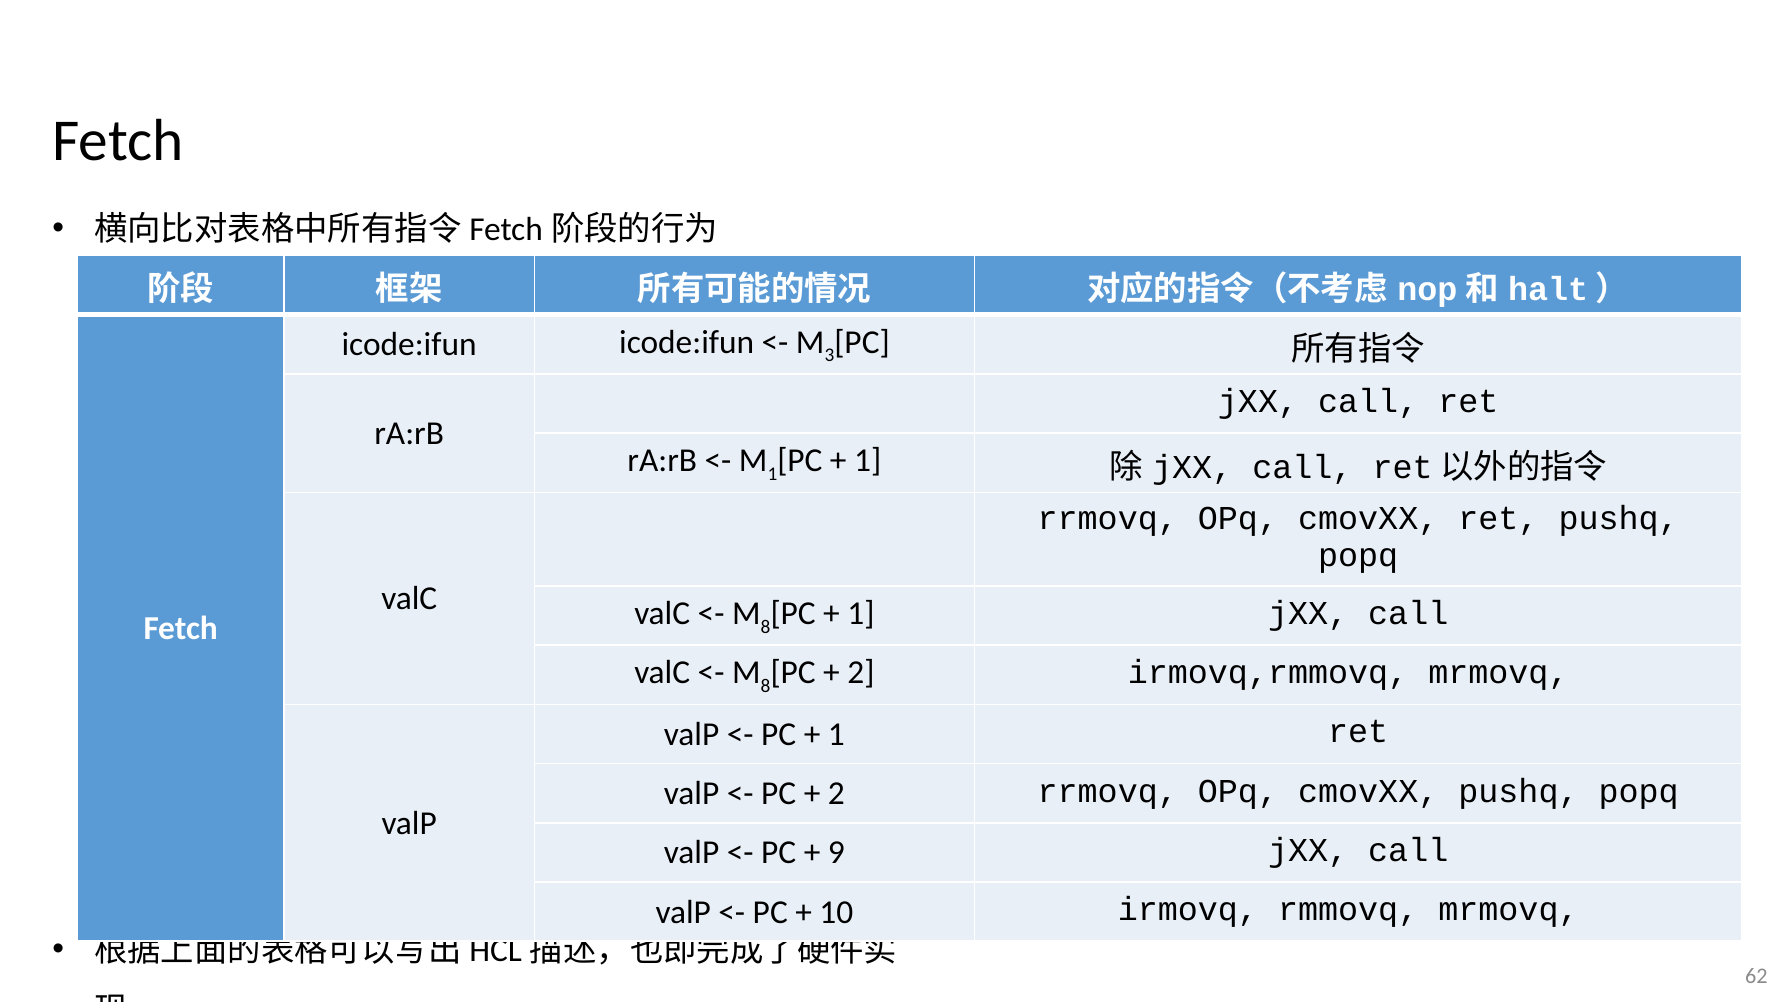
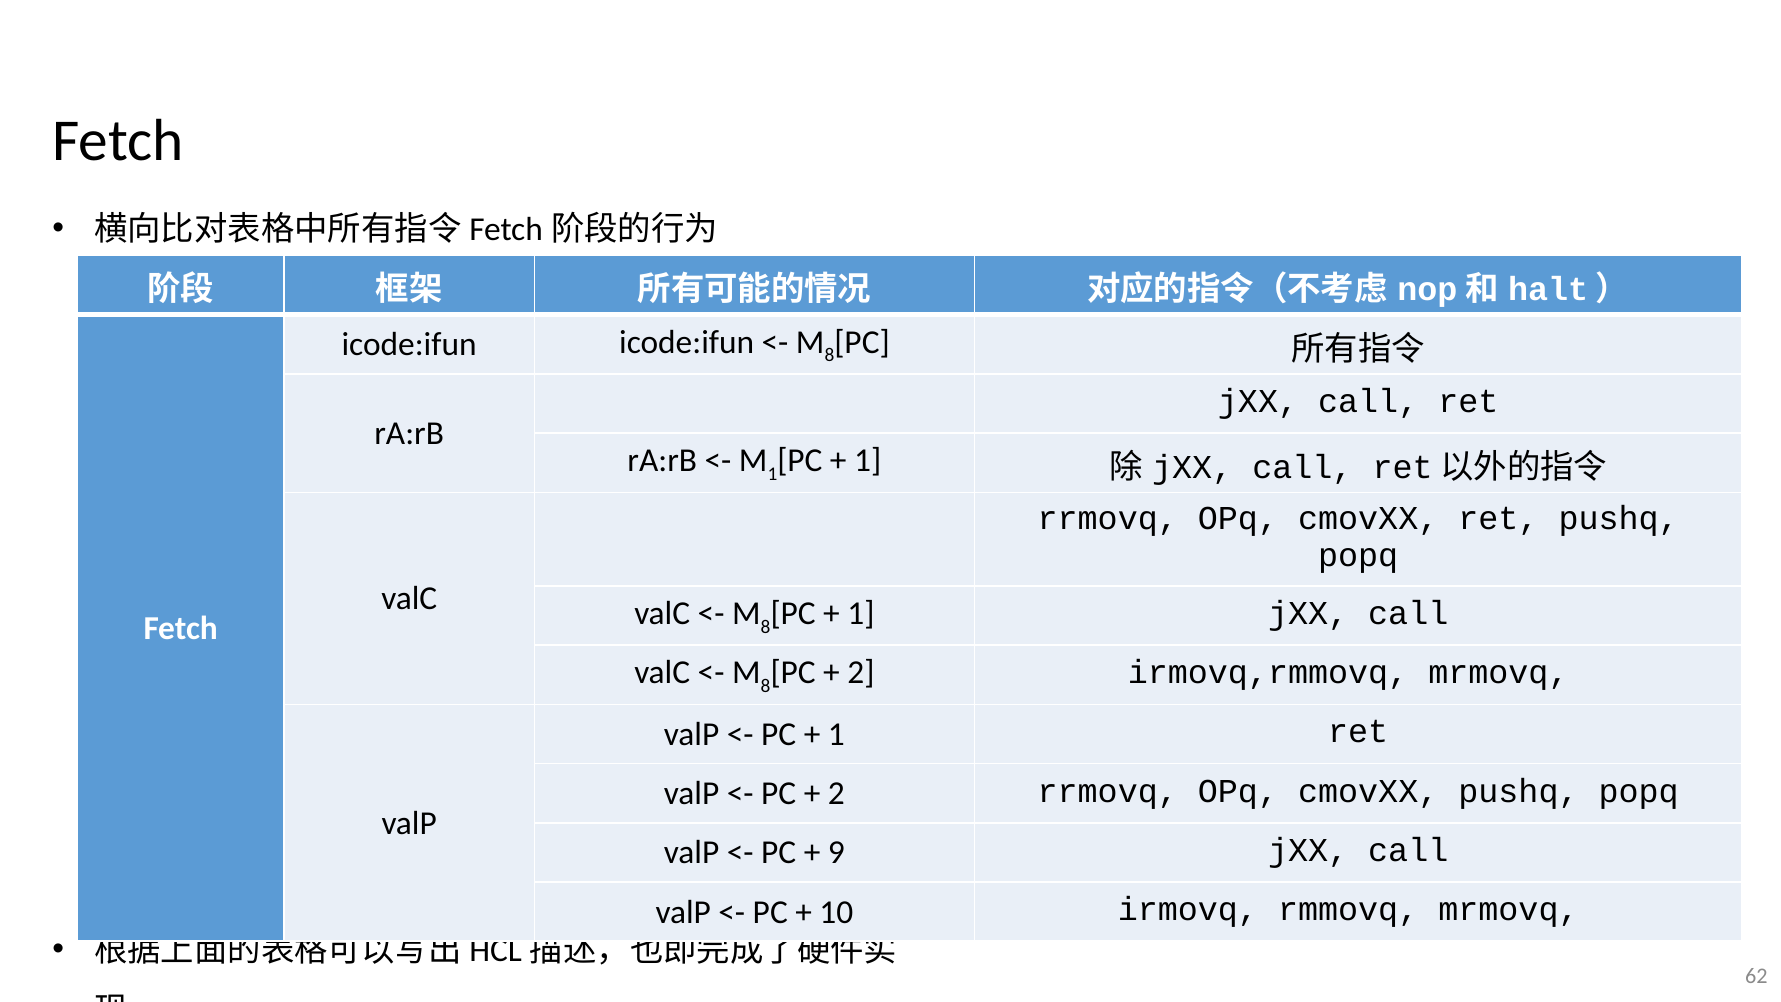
3 at (830, 355): 3 -> 8
